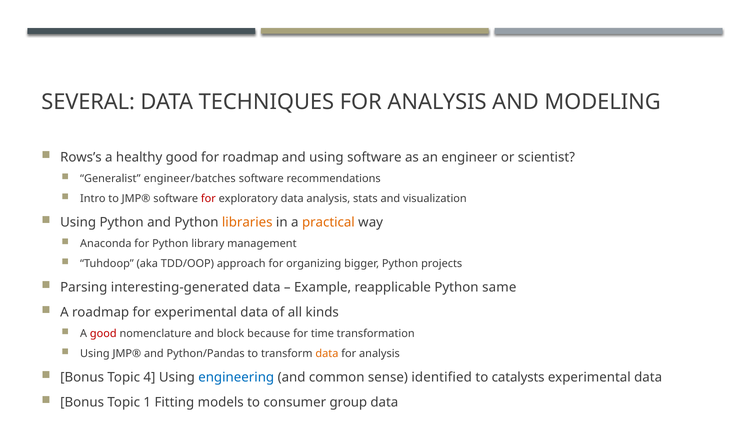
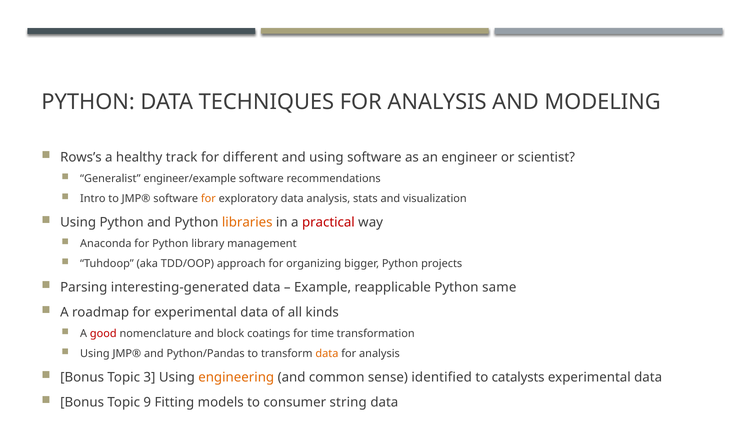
SEVERAL at (88, 102): SEVERAL -> PYTHON
healthy good: good -> track
for roadmap: roadmap -> different
engineer/batches: engineer/batches -> engineer/example
for at (208, 199) colour: red -> orange
practical colour: orange -> red
because: because -> coatings
4: 4 -> 3
engineering colour: blue -> orange
1: 1 -> 9
group: group -> string
